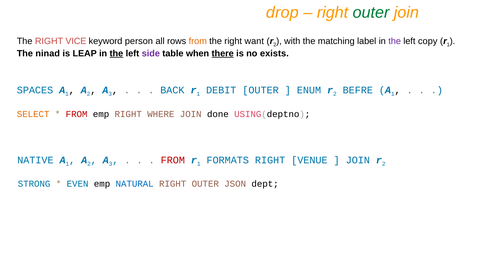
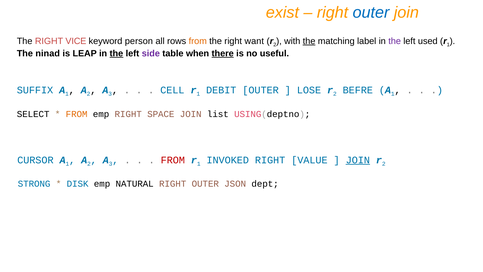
drop: drop -> exist
outer at (371, 13) colour: green -> blue
the at (309, 41) underline: none -> present
copy: copy -> used
exists: exists -> useful
SPACES: SPACES -> SUFFIX
BACK: BACK -> CELL
ENUM: ENUM -> LOSE
SELECT colour: orange -> black
FROM at (77, 114) colour: red -> orange
WHERE: WHERE -> SPACE
done: done -> list
NATIVE: NATIVE -> CURSOR
FORMATS: FORMATS -> INVOKED
VENUE: VENUE -> VALUE
JOIN at (358, 160) underline: none -> present
EVEN: EVEN -> DISK
NATURAL colour: blue -> black
